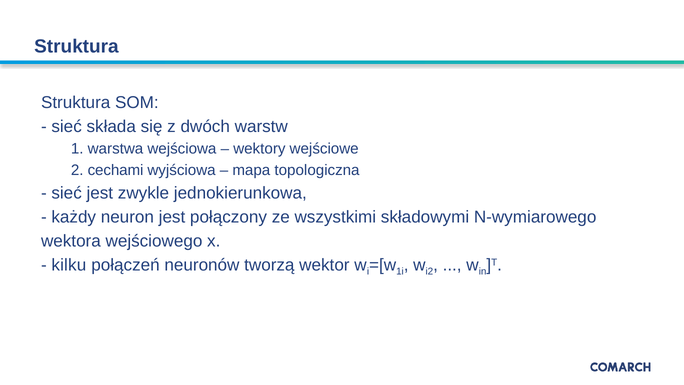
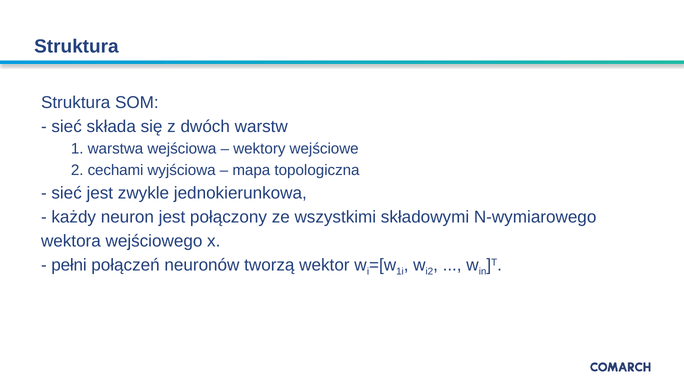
kilku: kilku -> pełni
